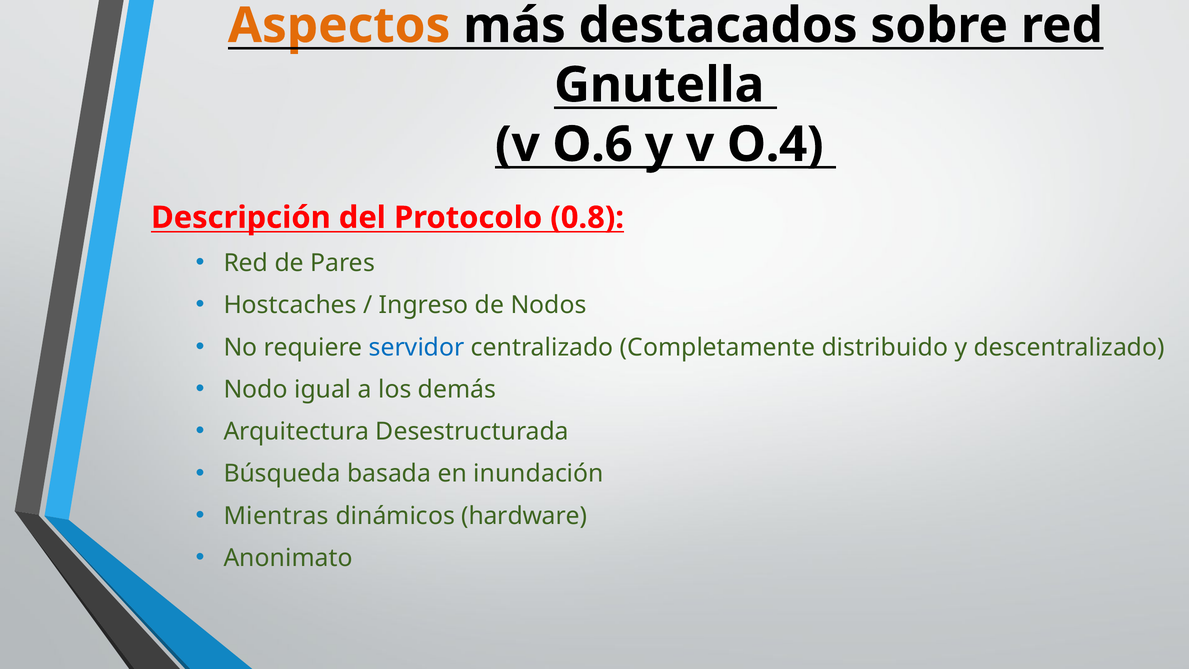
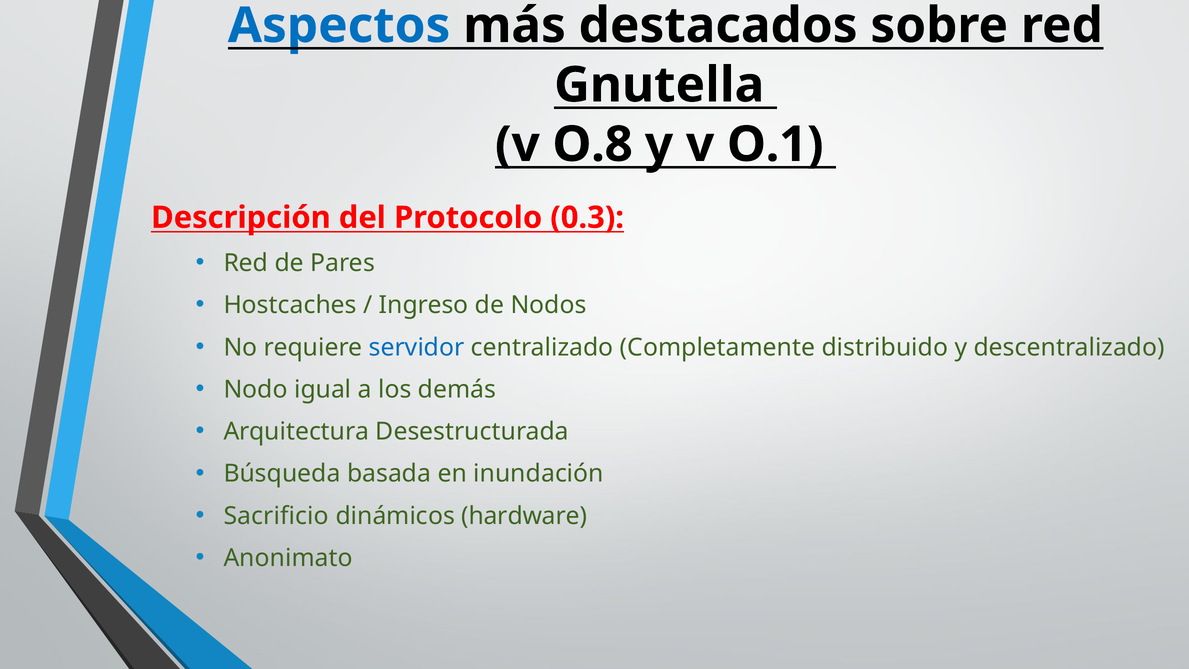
Aspectos colour: orange -> blue
O.6: O.6 -> O.8
O.4: O.4 -> O.1
0.8: 0.8 -> 0.3
Mientras: Mientras -> Sacrificio
